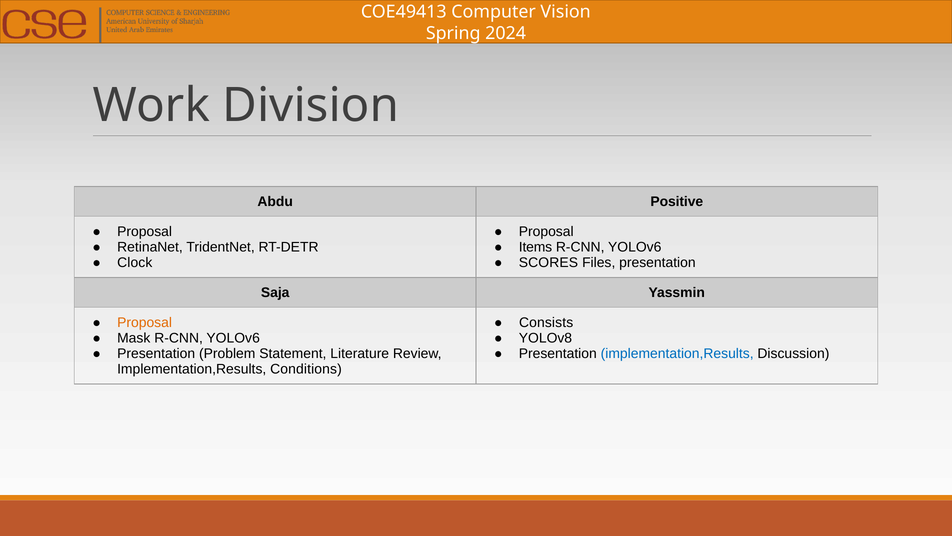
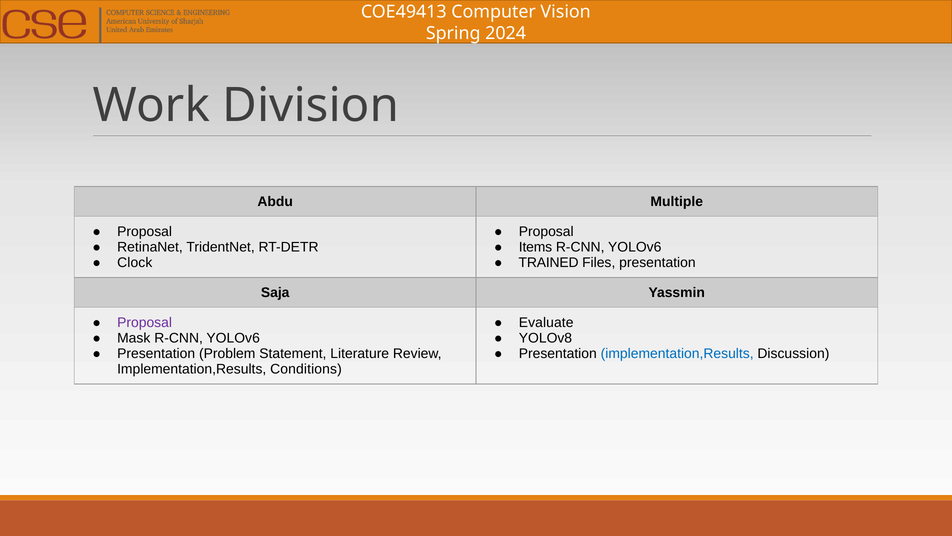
Positive: Positive -> Multiple
SCORES: SCORES -> TRAINED
Proposal at (145, 322) colour: orange -> purple
Consists: Consists -> Evaluate
